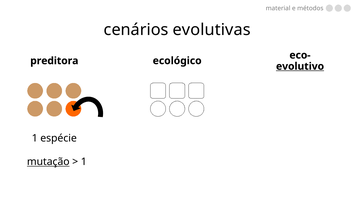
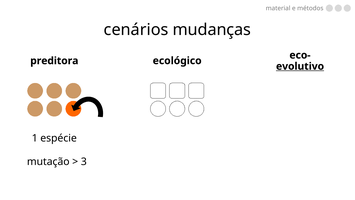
evolutivas: evolutivas -> mudanças
mutação underline: present -> none
1 at (84, 162): 1 -> 3
